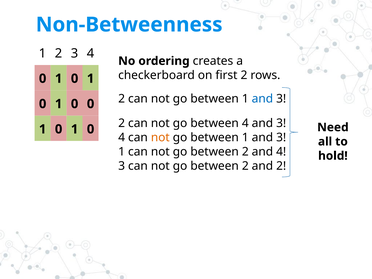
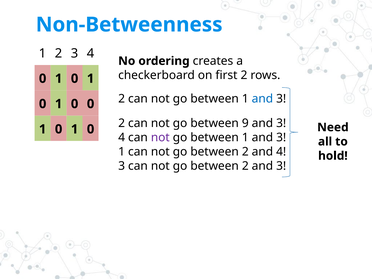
between 4: 4 -> 9
not at (160, 137) colour: orange -> purple
2 and 2: 2 -> 3
